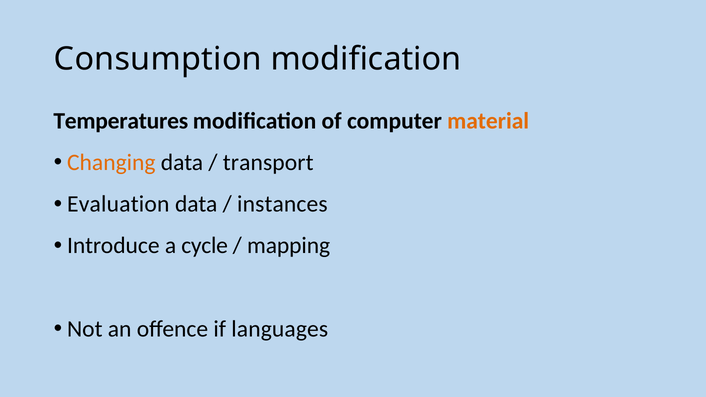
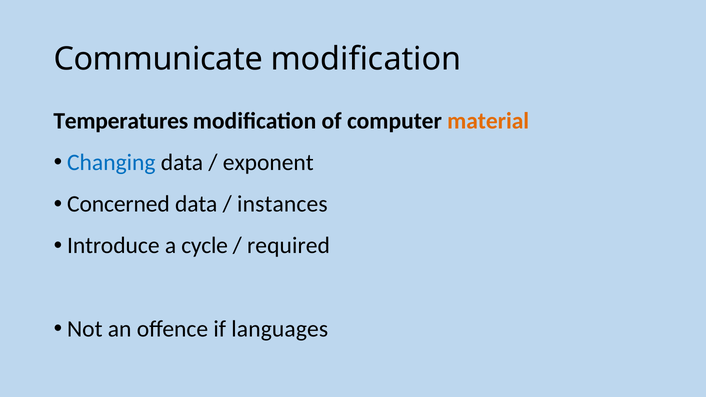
Consumption: Consumption -> Communicate
Changing colour: orange -> blue
transport: transport -> exponent
Evaluation: Evaluation -> Concerned
mapping: mapping -> required
